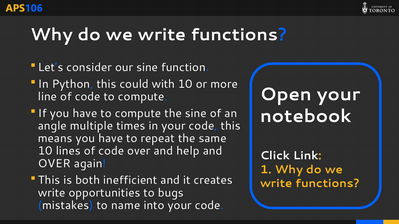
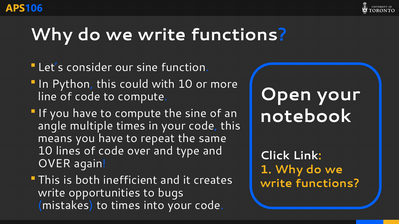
help: help -> type
to name: name -> times
